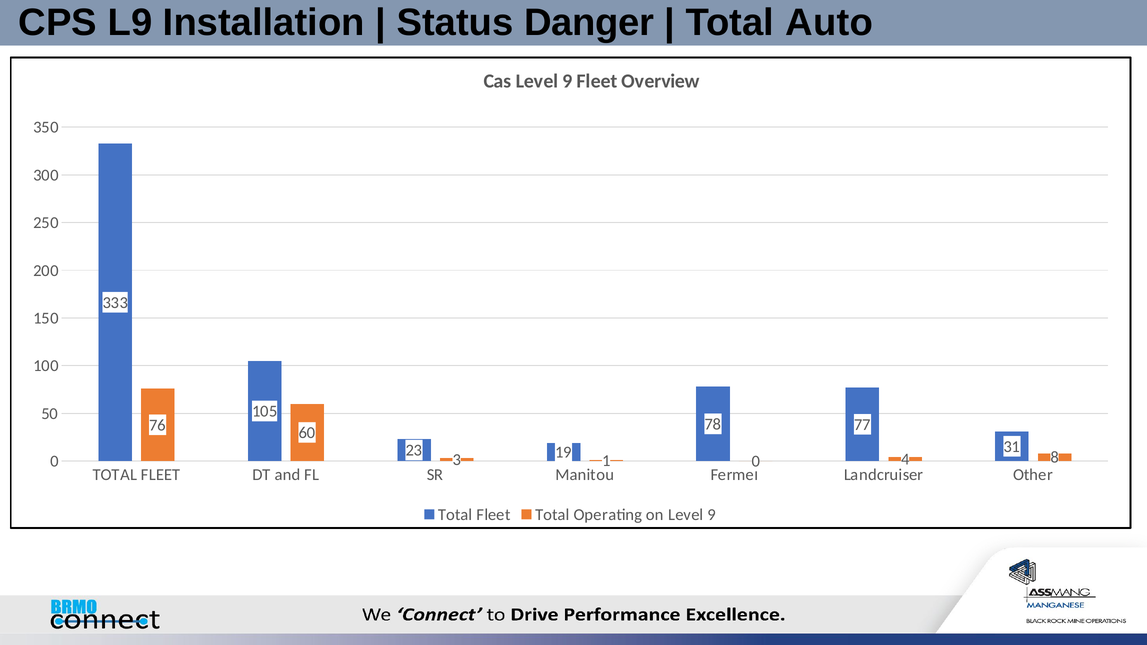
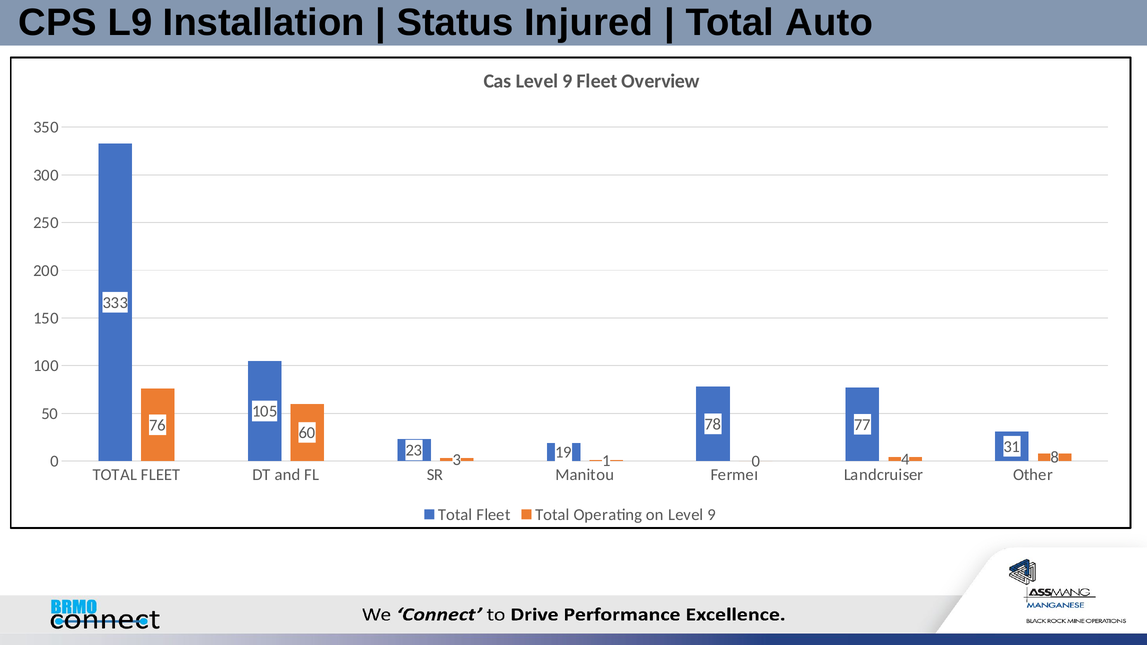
Danger: Danger -> Injured
